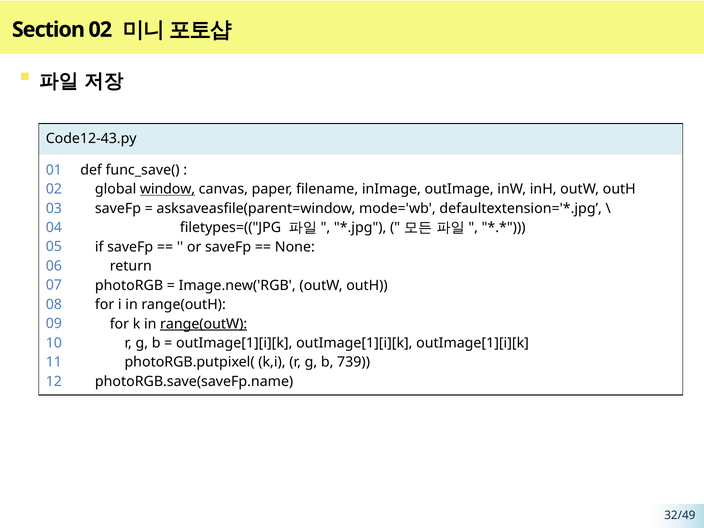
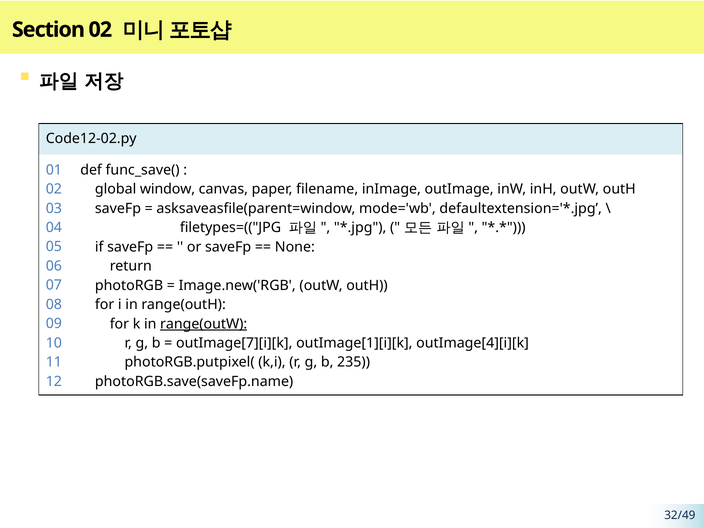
Code12-43.py: Code12-43.py -> Code12-02.py
window underline: present -> none
outImage[1][i][k at (234, 343): outImage[1][i][k -> outImage[7][i][k
outImage[1][i][k at (473, 343): outImage[1][i][k -> outImage[4][i][k
739: 739 -> 235
